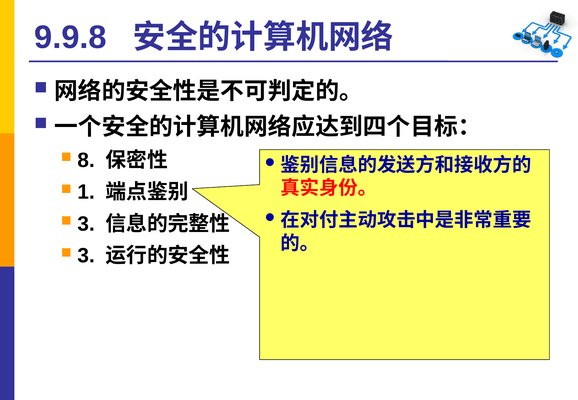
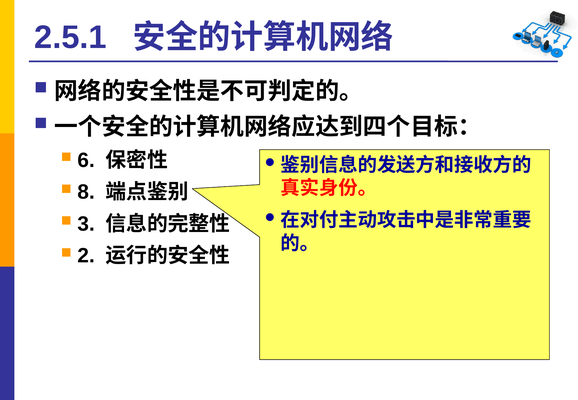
9.9.8: 9.9.8 -> 2.5.1
8: 8 -> 6
1: 1 -> 8
3 at (86, 256): 3 -> 2
